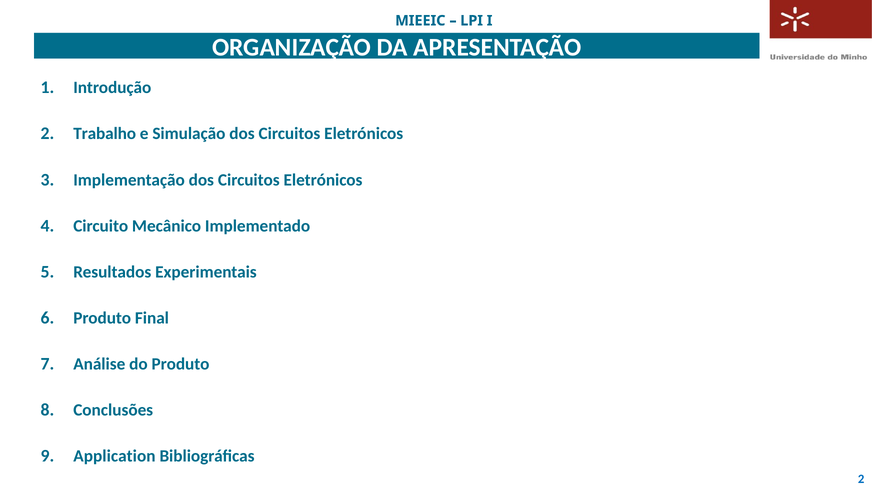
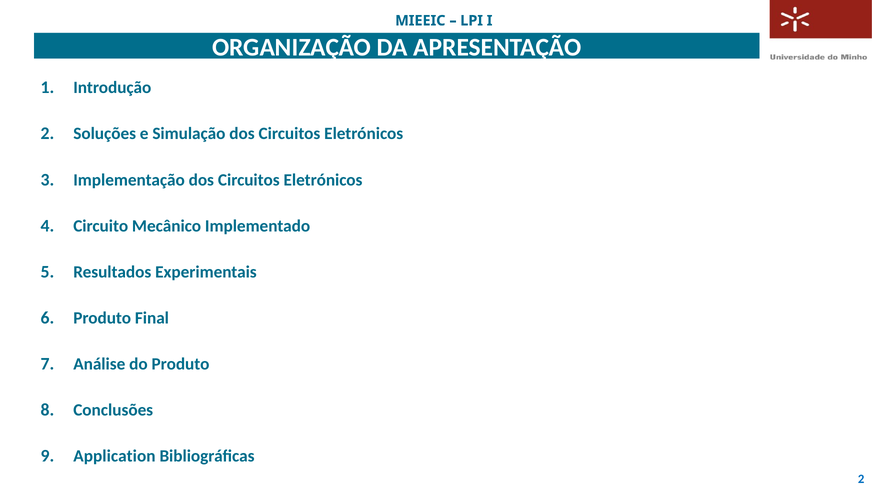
Trabalho: Trabalho -> Soluções
